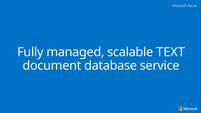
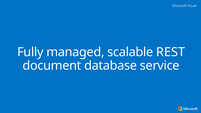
TEXT: TEXT -> REST
